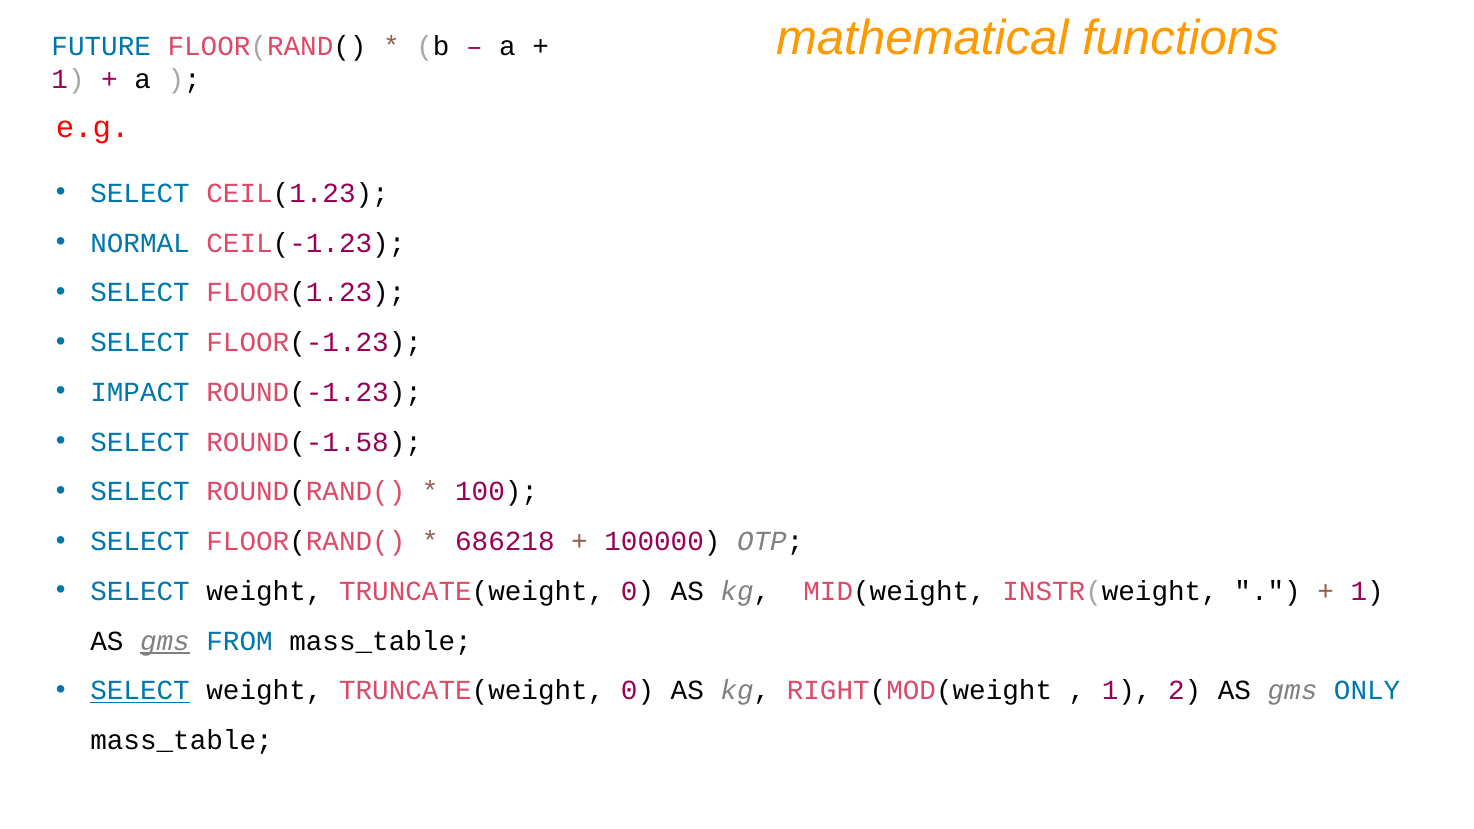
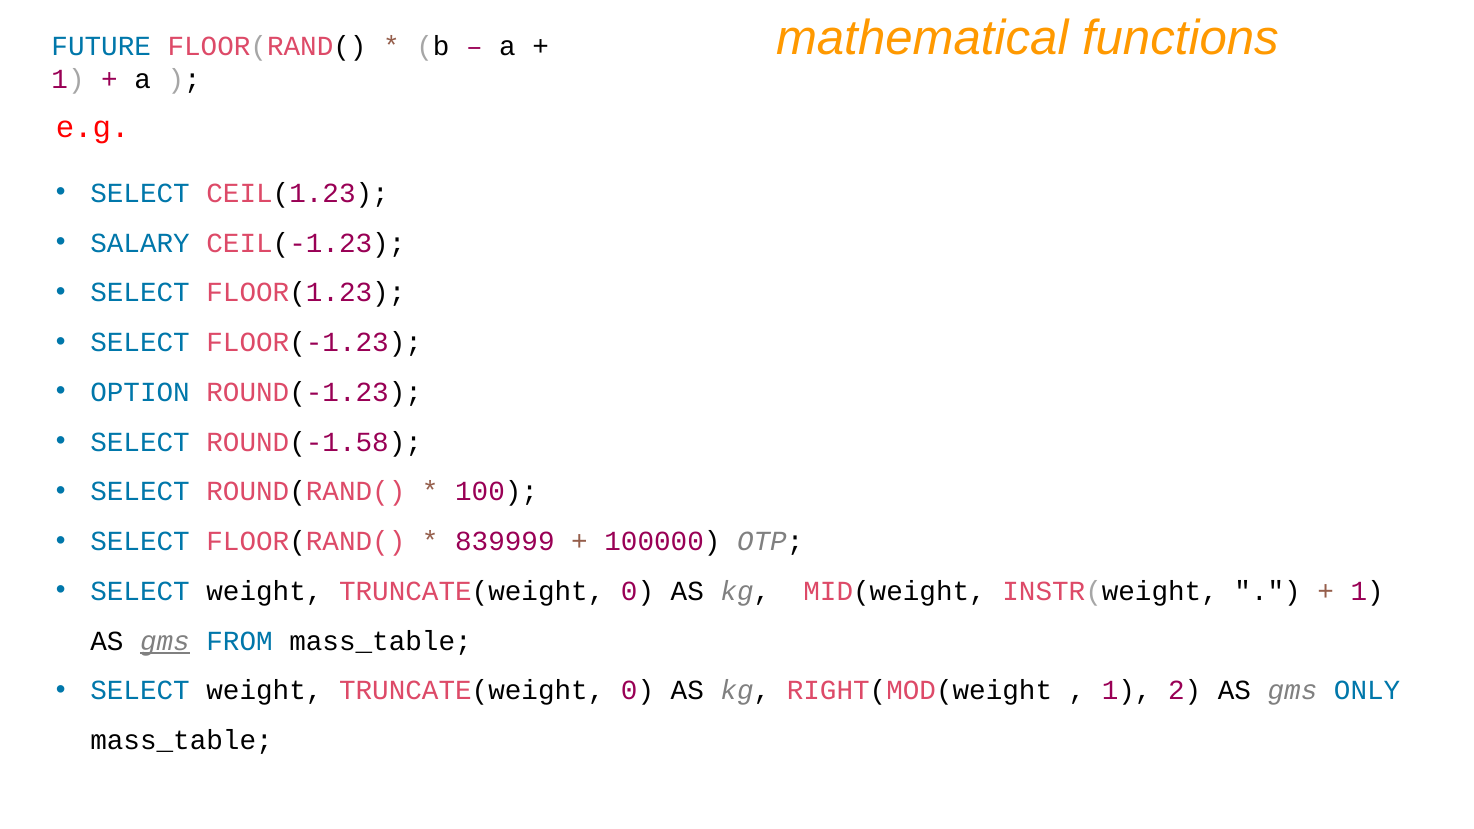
NORMAL: NORMAL -> SALARY
IMPACT: IMPACT -> OPTION
686218: 686218 -> 839999
SELECT at (140, 691) underline: present -> none
